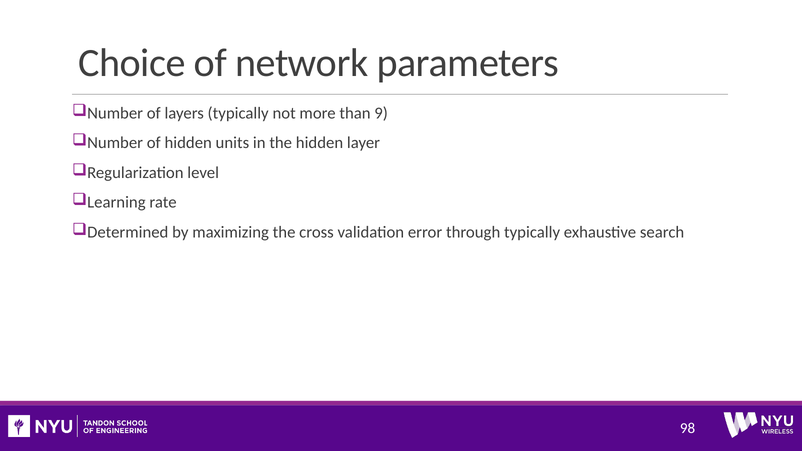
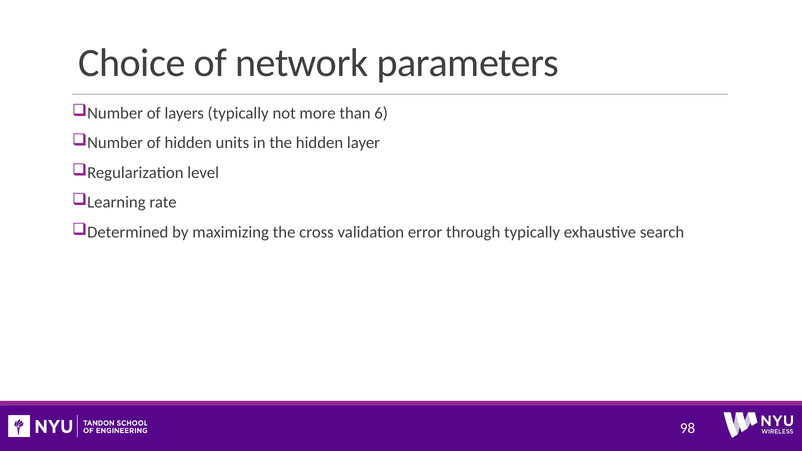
9: 9 -> 6
